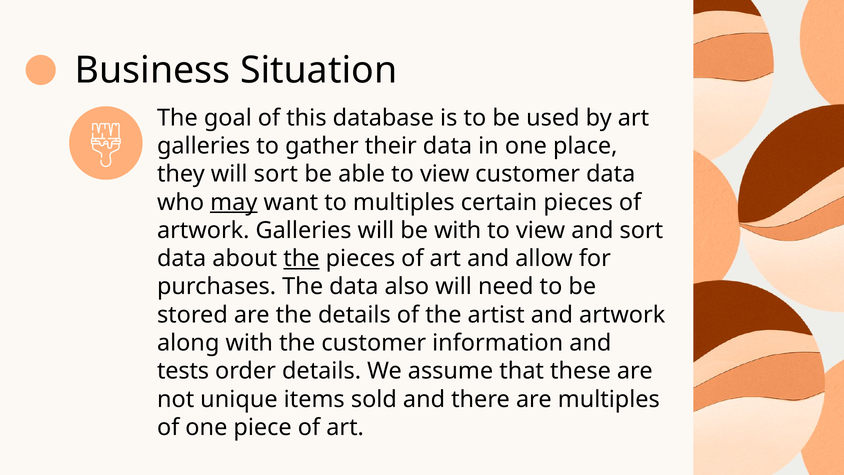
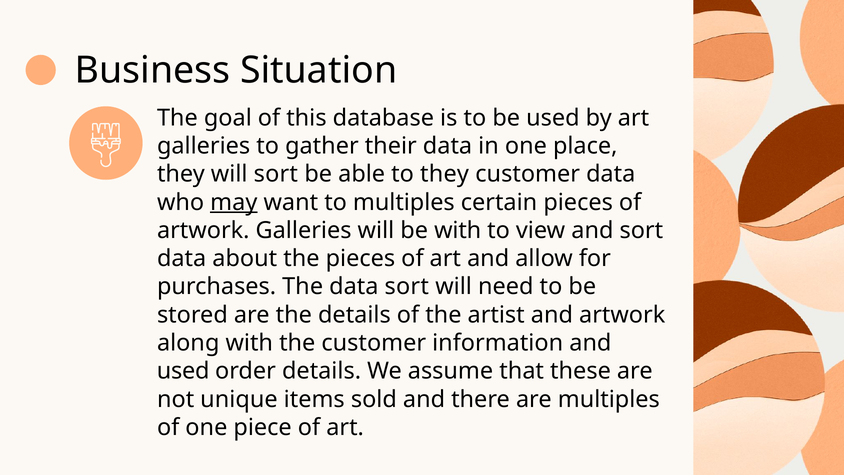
able to view: view -> they
the at (301, 258) underline: present -> none
data also: also -> sort
tests at (183, 371): tests -> used
